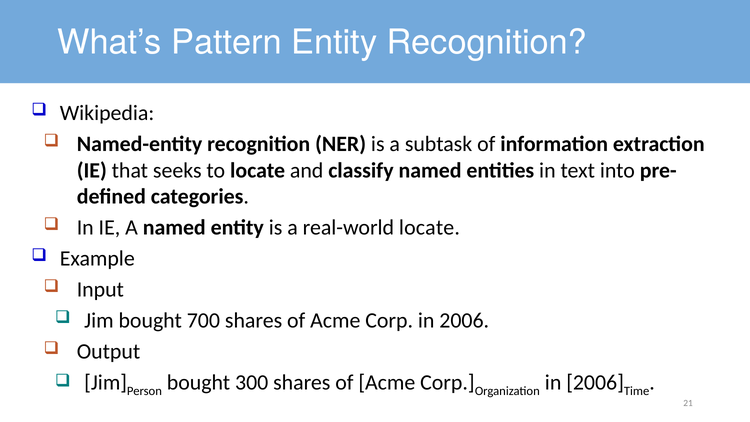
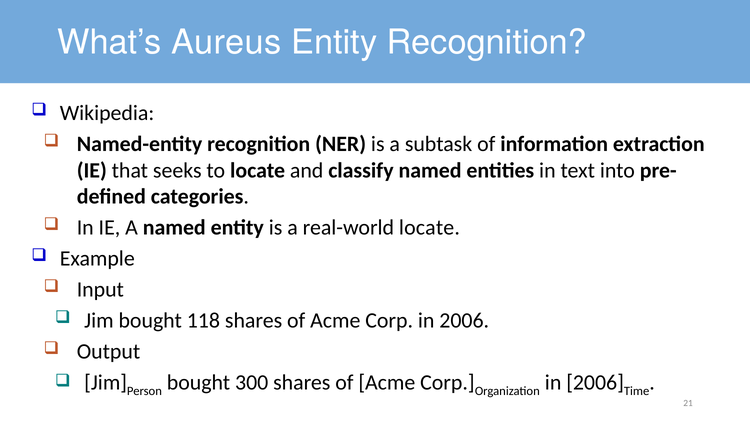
Pattern: Pattern -> Aureus
700: 700 -> 118
